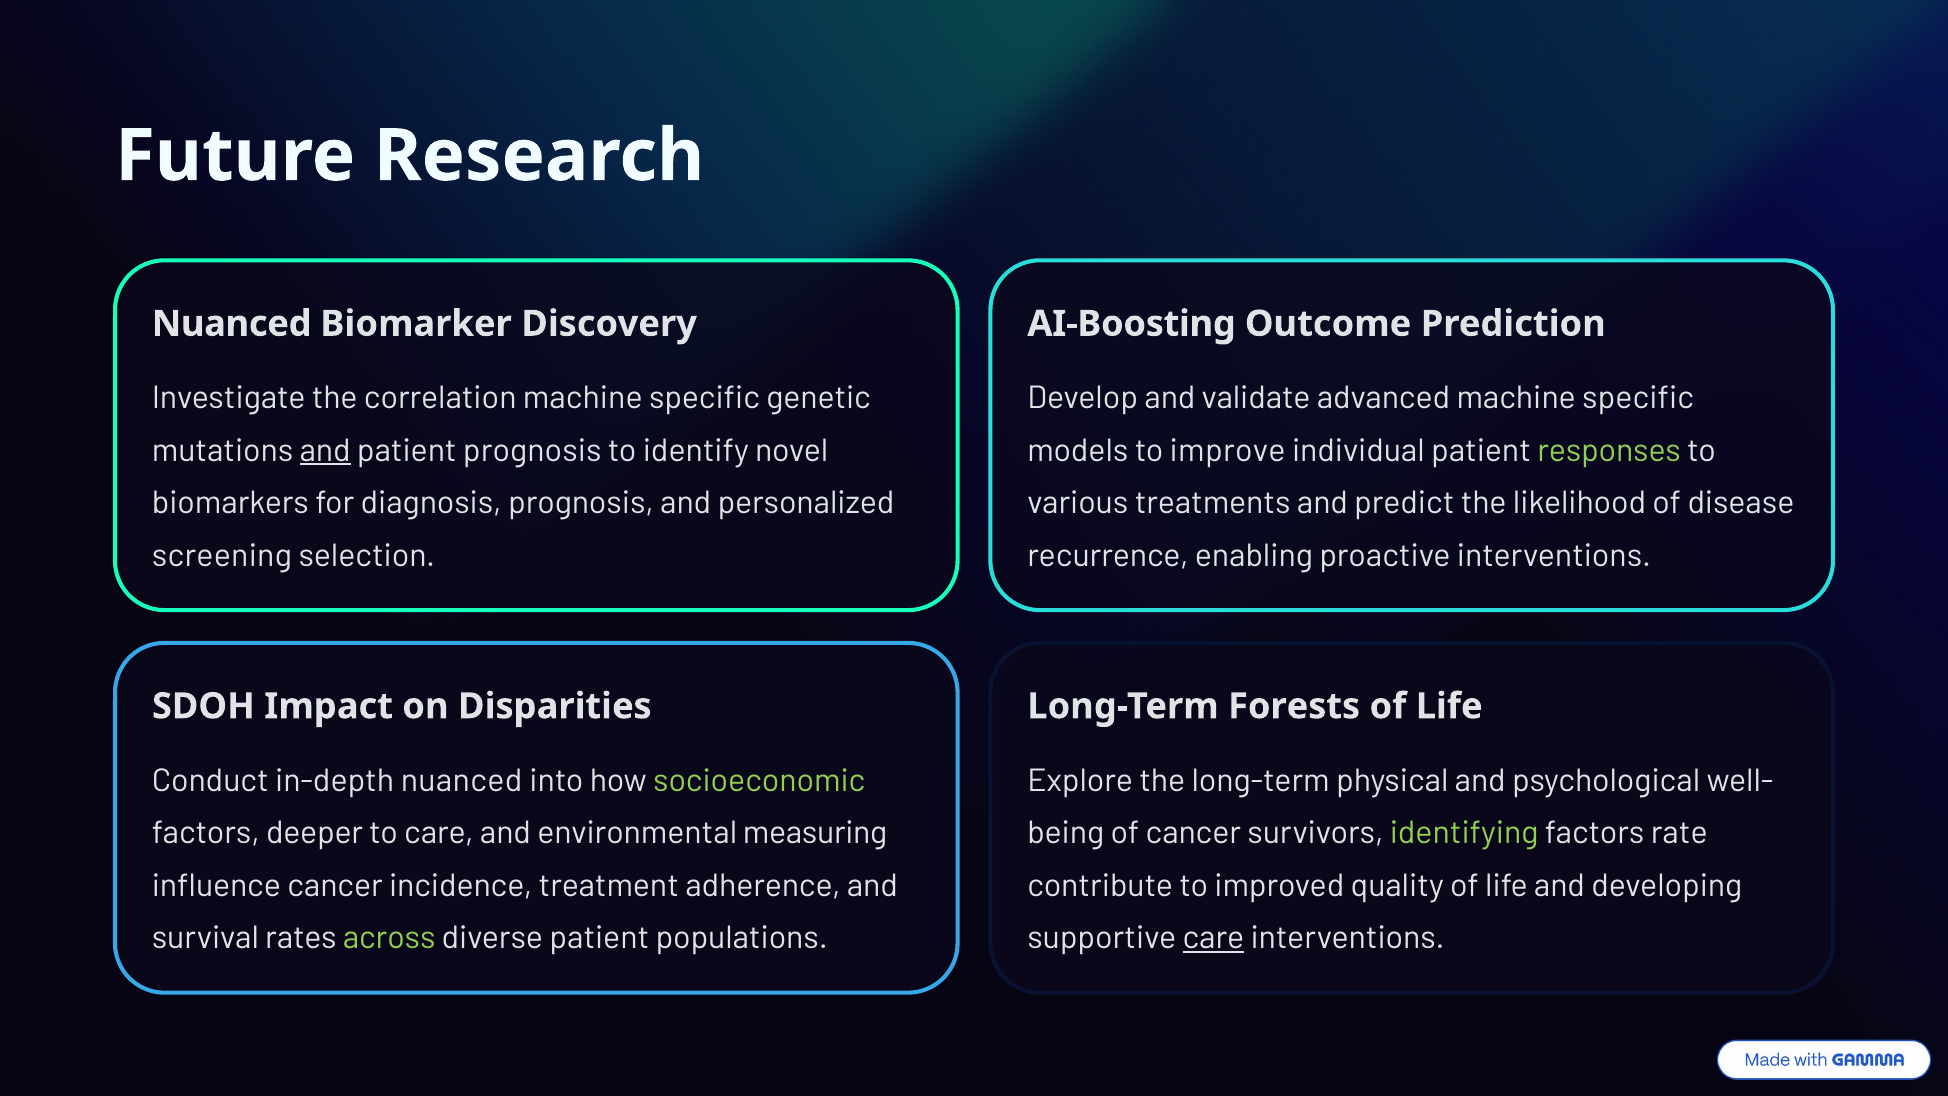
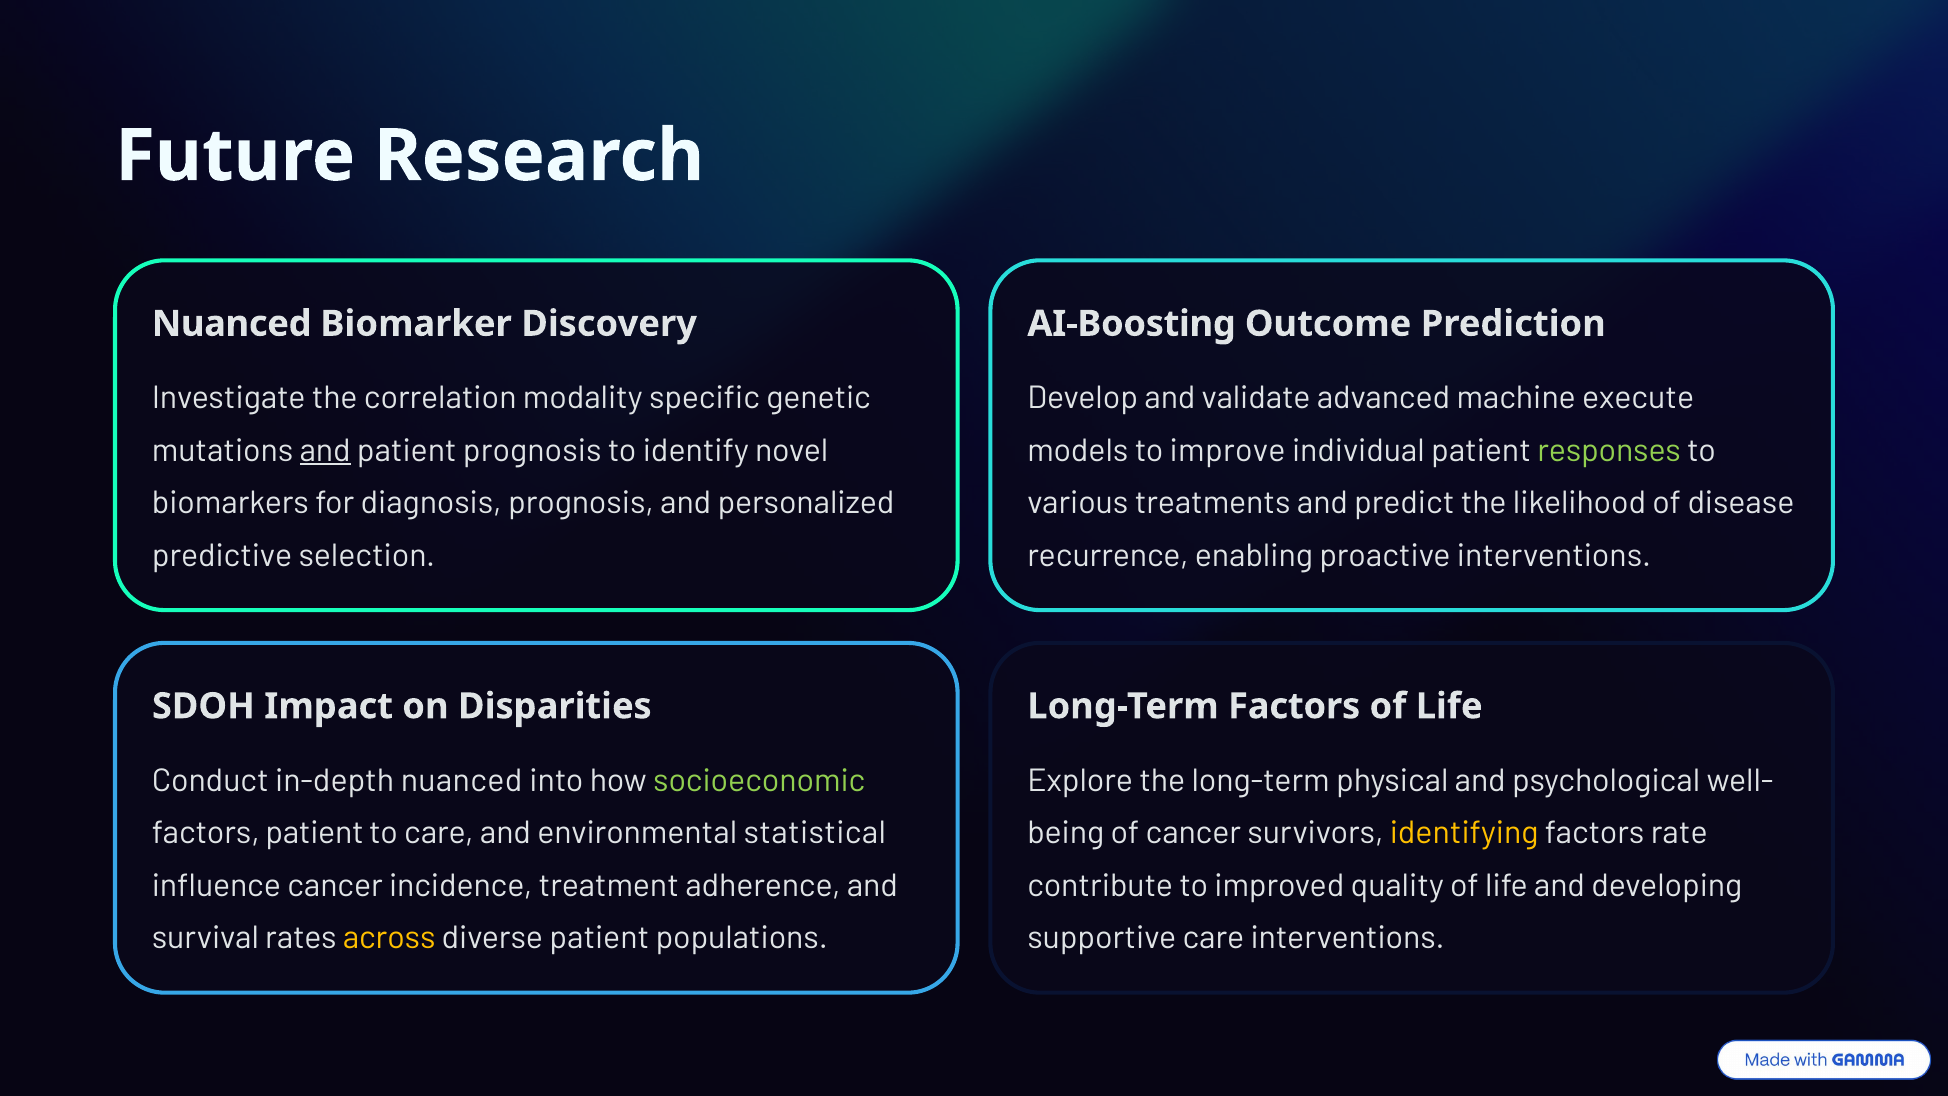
correlation machine: machine -> modality
advanced machine specific: specific -> execute
screening: screening -> predictive
Long-Term Forests: Forests -> Factors
factors deeper: deeper -> patient
measuring: measuring -> statistical
identifying colour: light green -> yellow
across colour: light green -> yellow
care at (1213, 938) underline: present -> none
